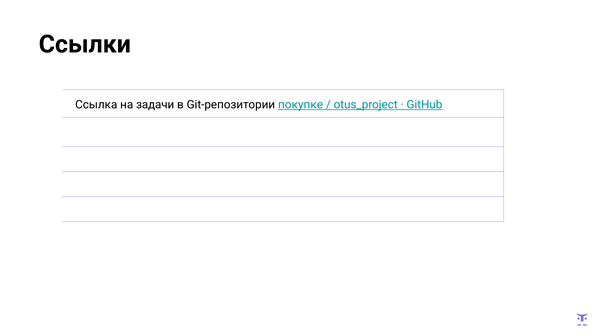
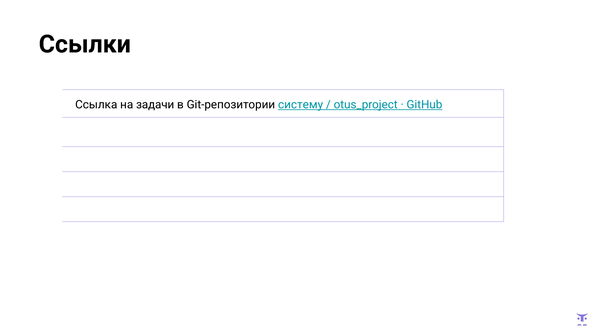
покупке: покупке -> систему
